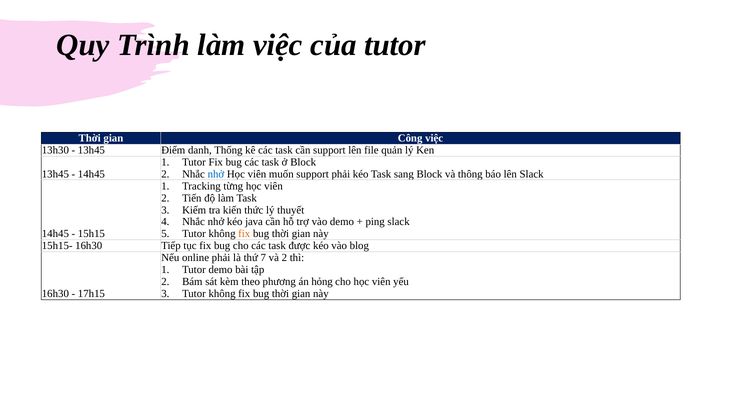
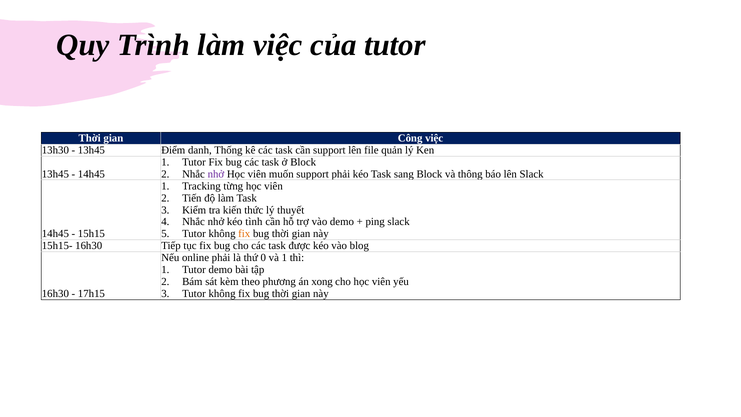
nhở at (216, 174) colour: blue -> purple
java: java -> tình
7: 7 -> 0
và 2: 2 -> 1
hỏng: hỏng -> xong
